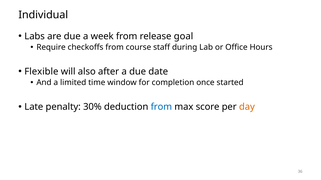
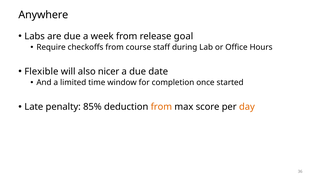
Individual: Individual -> Anywhere
after: after -> nicer
30%: 30% -> 85%
from at (161, 107) colour: blue -> orange
